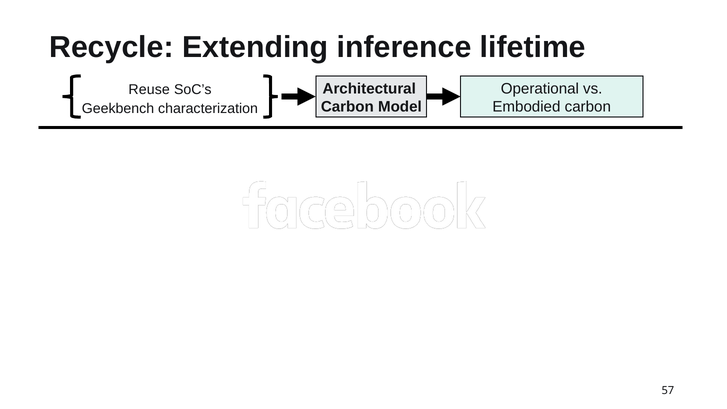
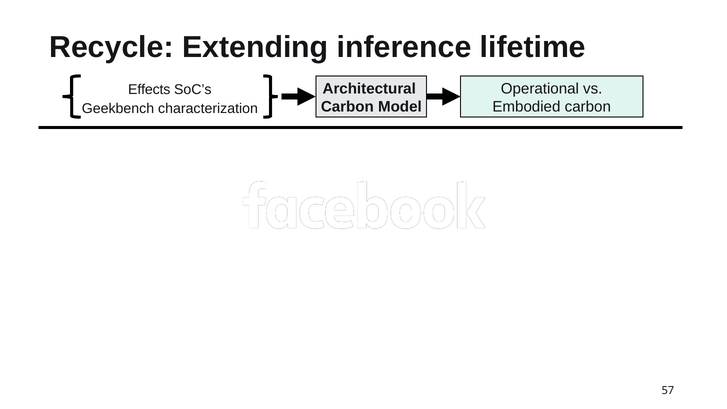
Reuse: Reuse -> Effects
